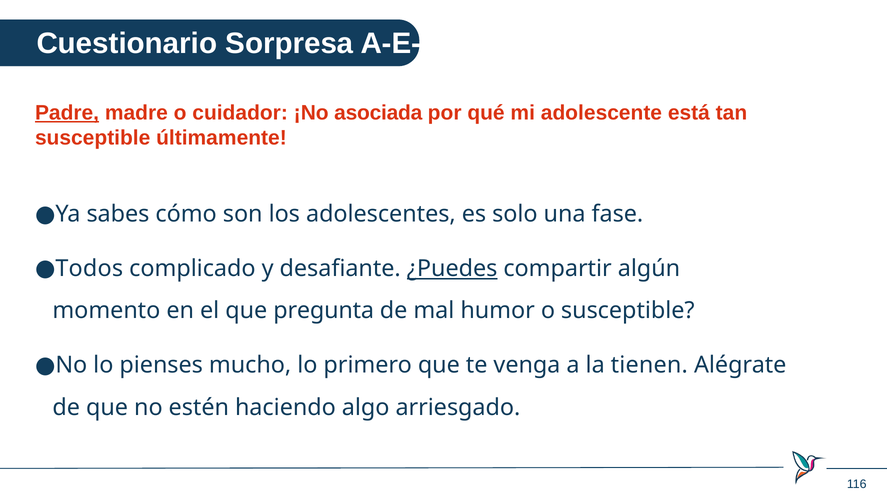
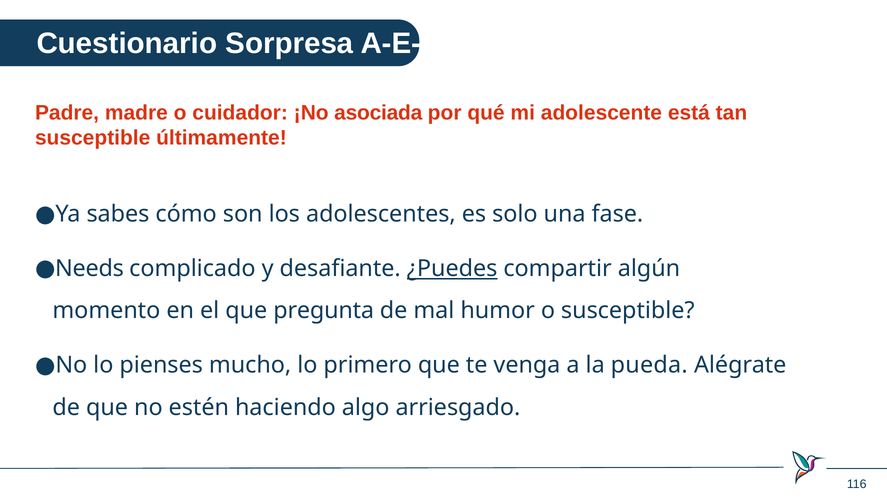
Padre underline: present -> none
Todos: Todos -> Needs
tienen: tienen -> pueda
